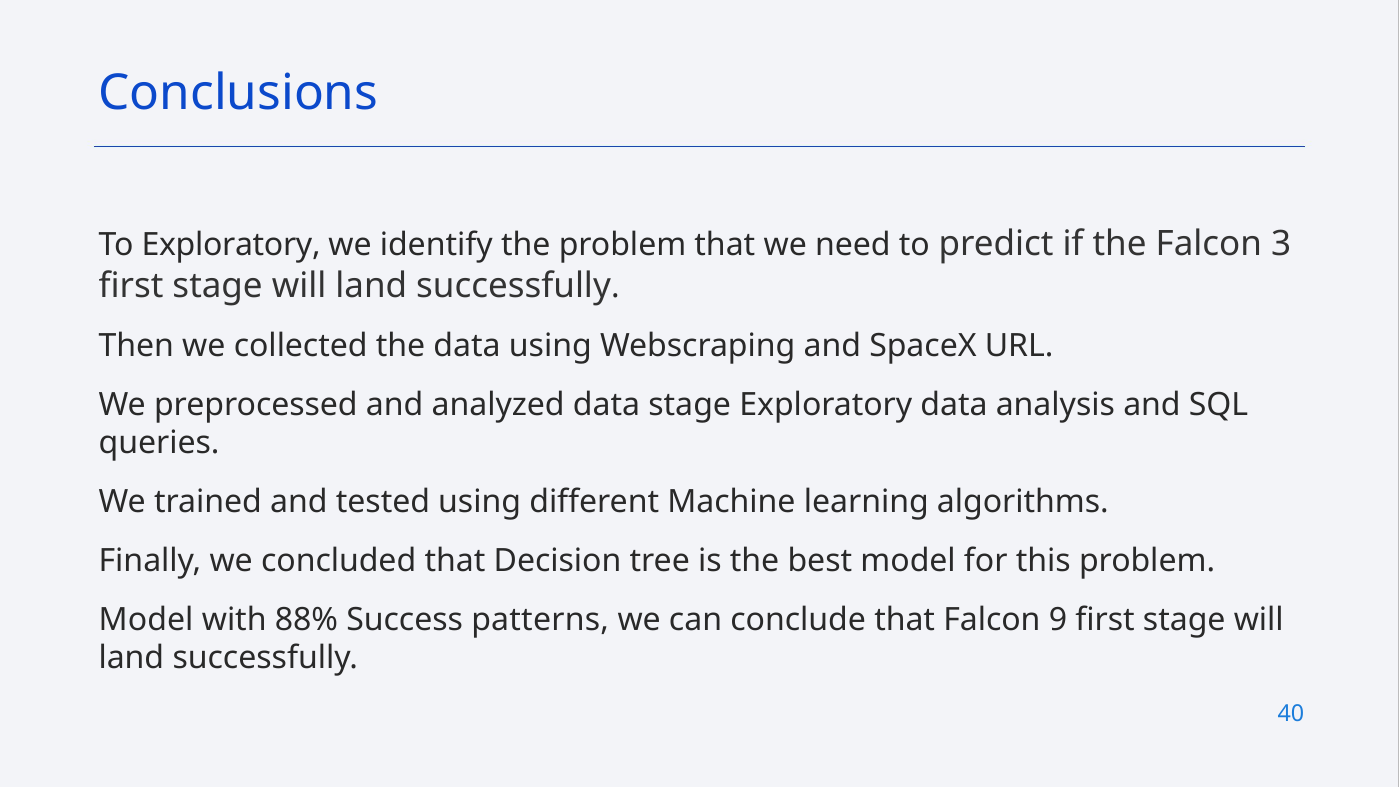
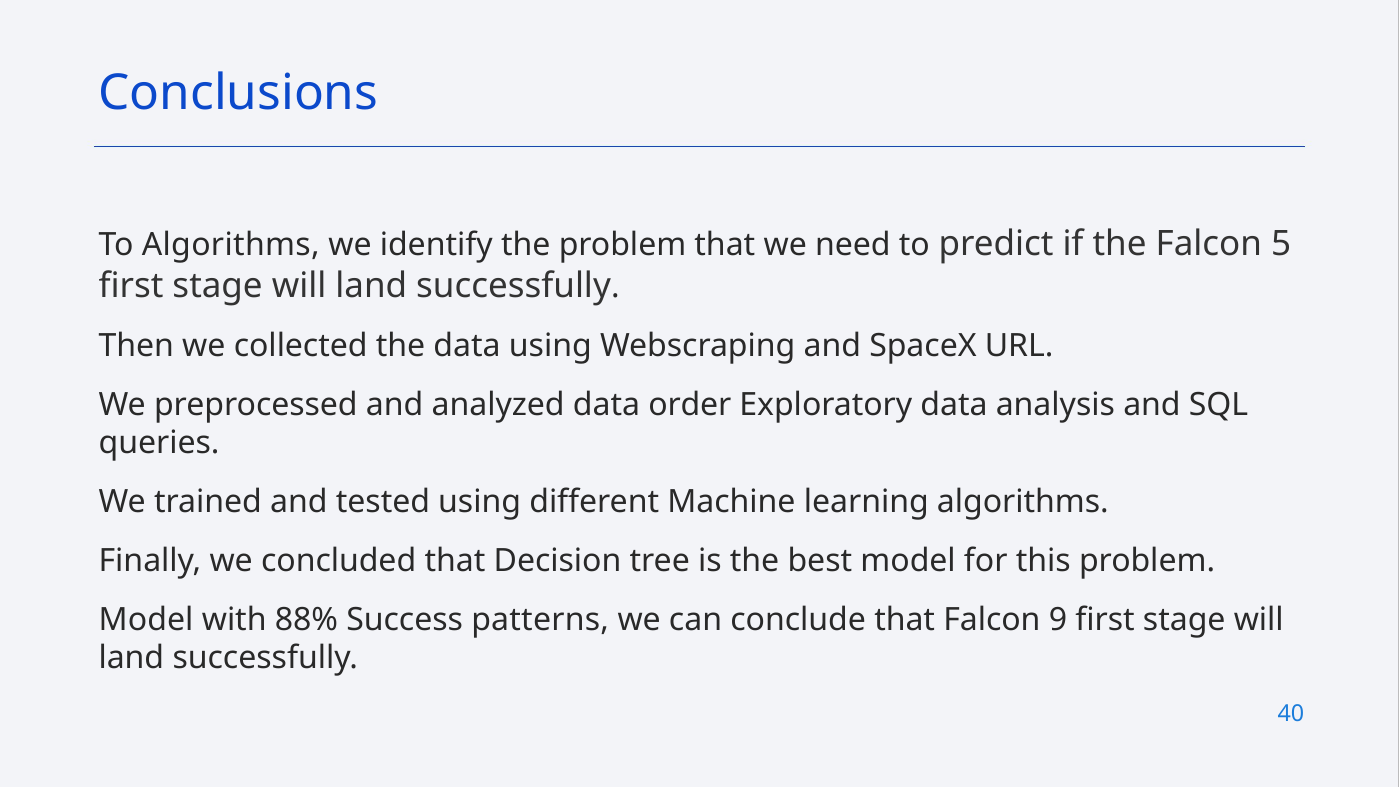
To Exploratory: Exploratory -> Algorithms
3: 3 -> 5
data stage: stage -> order
